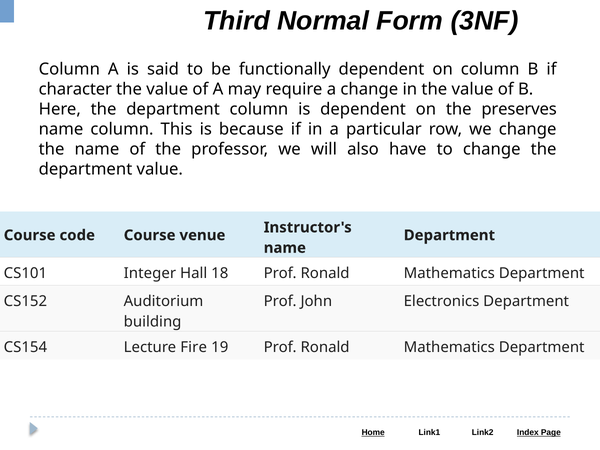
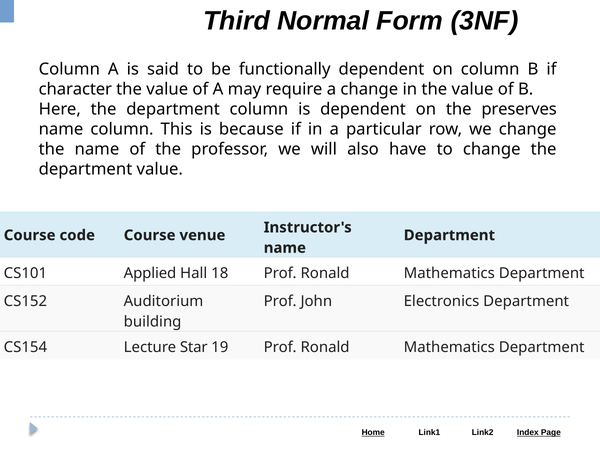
Integer: Integer -> Applied
Fire: Fire -> Star
